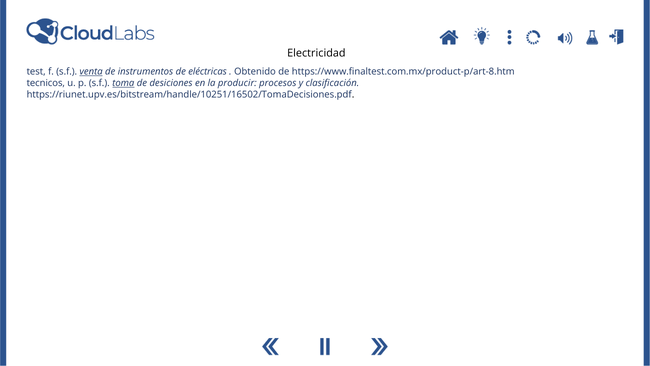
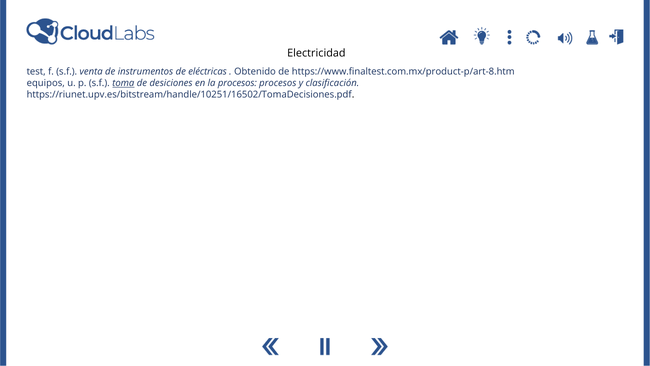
venta underline: present -> none
tecnicos: tecnicos -> equipos
la producir: producir -> procesos
